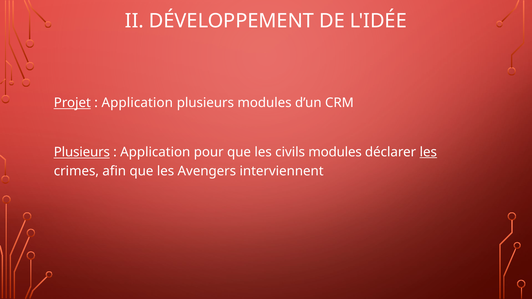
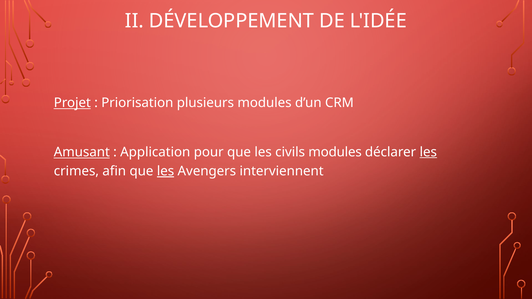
Application at (137, 103): Application -> Priorisation
Plusieurs at (82, 152): Plusieurs -> Amusant
les at (165, 171) underline: none -> present
